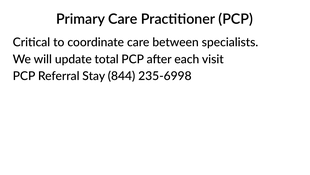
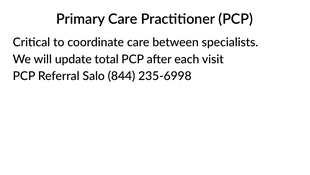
Stay: Stay -> Salo
